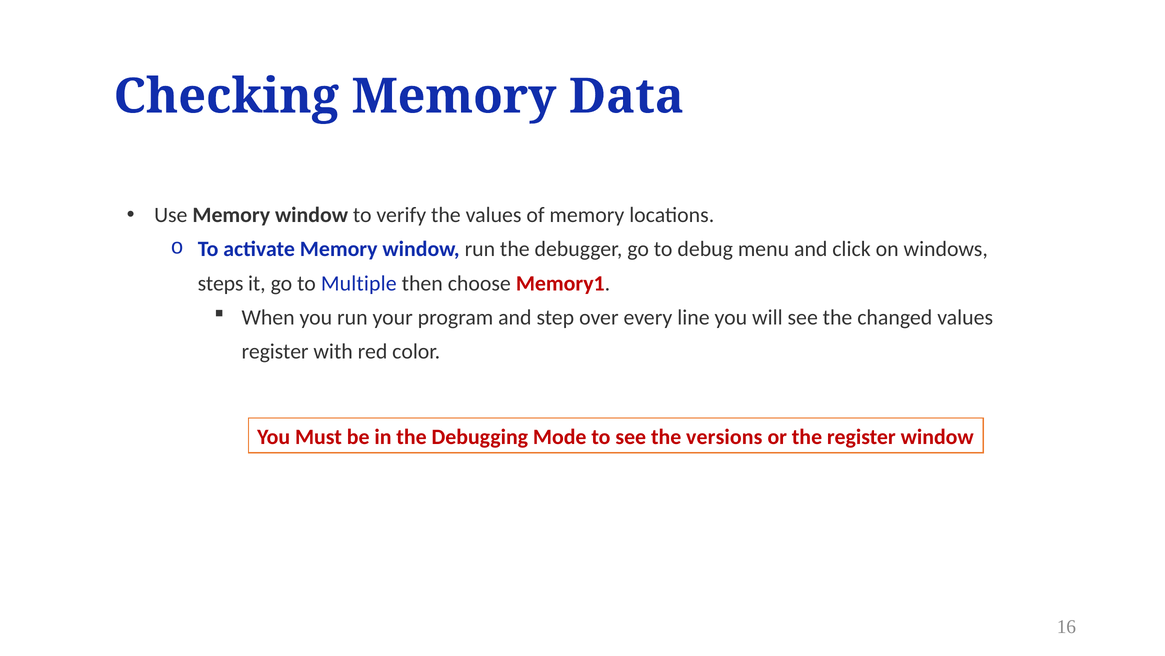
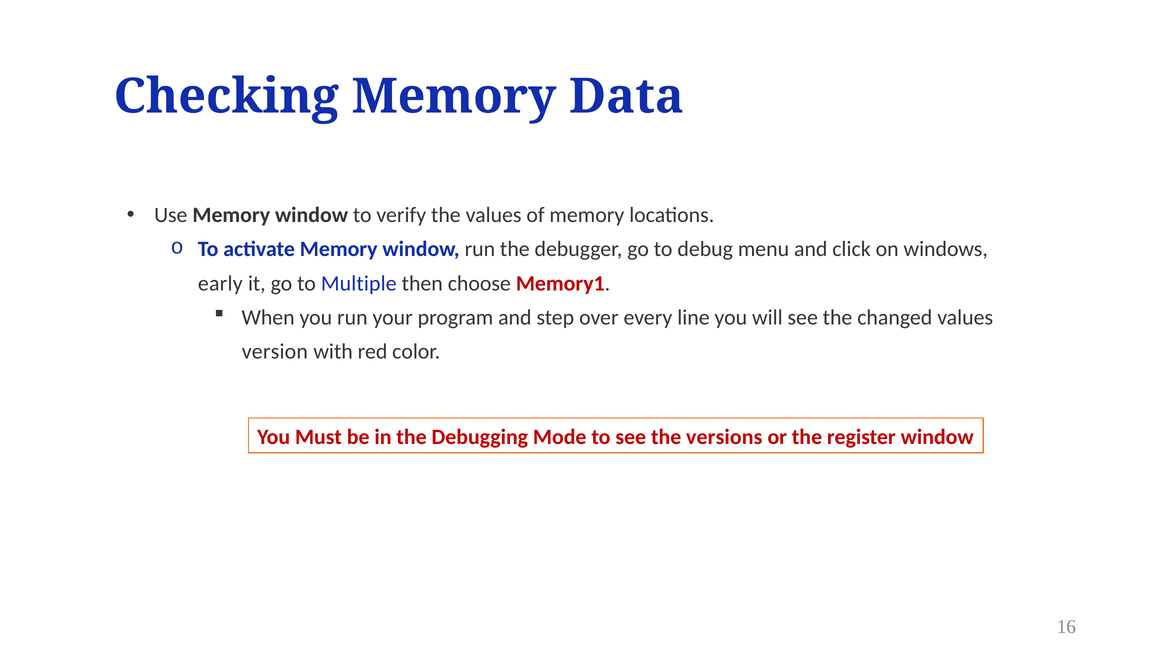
steps: steps -> early
register at (275, 351): register -> version
